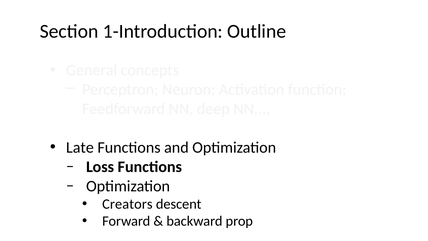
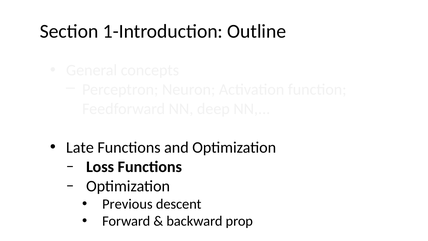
Creators: Creators -> Previous
